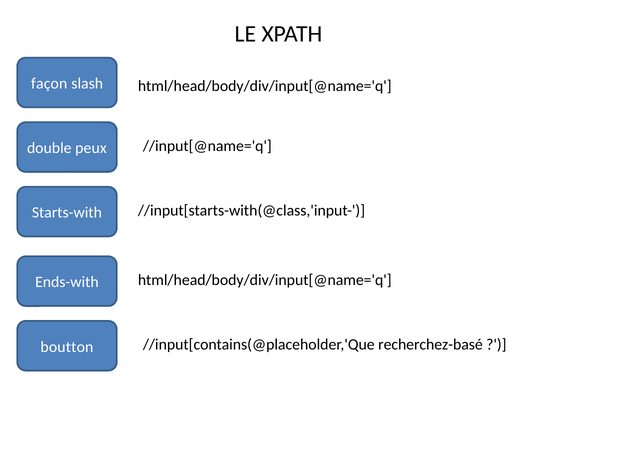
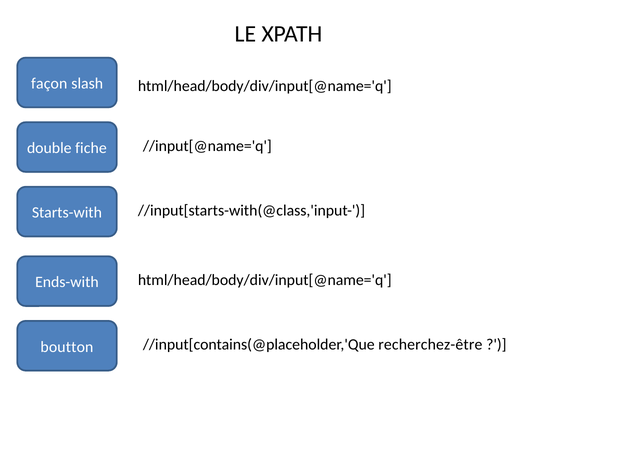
peux: peux -> fiche
recherchez-basé: recherchez-basé -> recherchez-être
